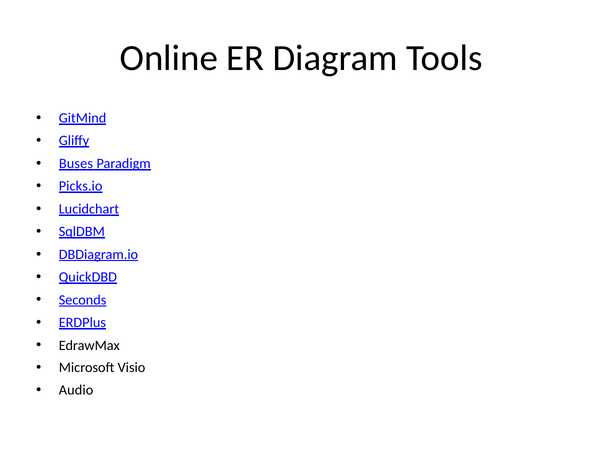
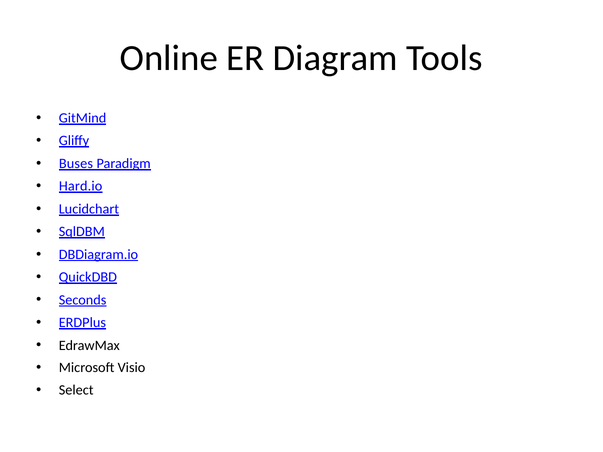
Picks.io: Picks.io -> Hard.io
Audio: Audio -> Select
